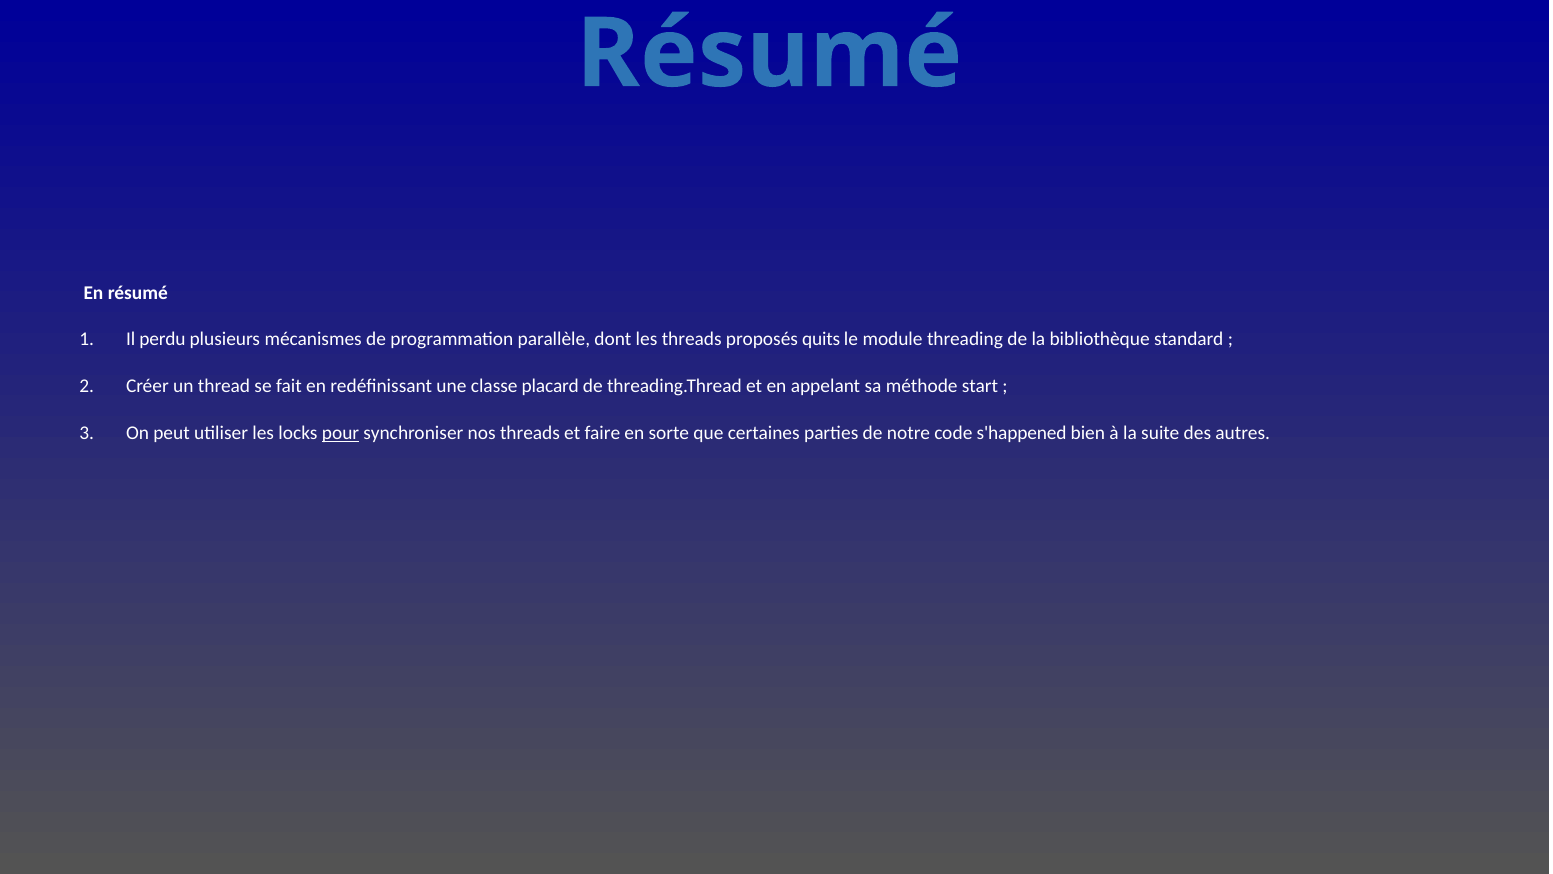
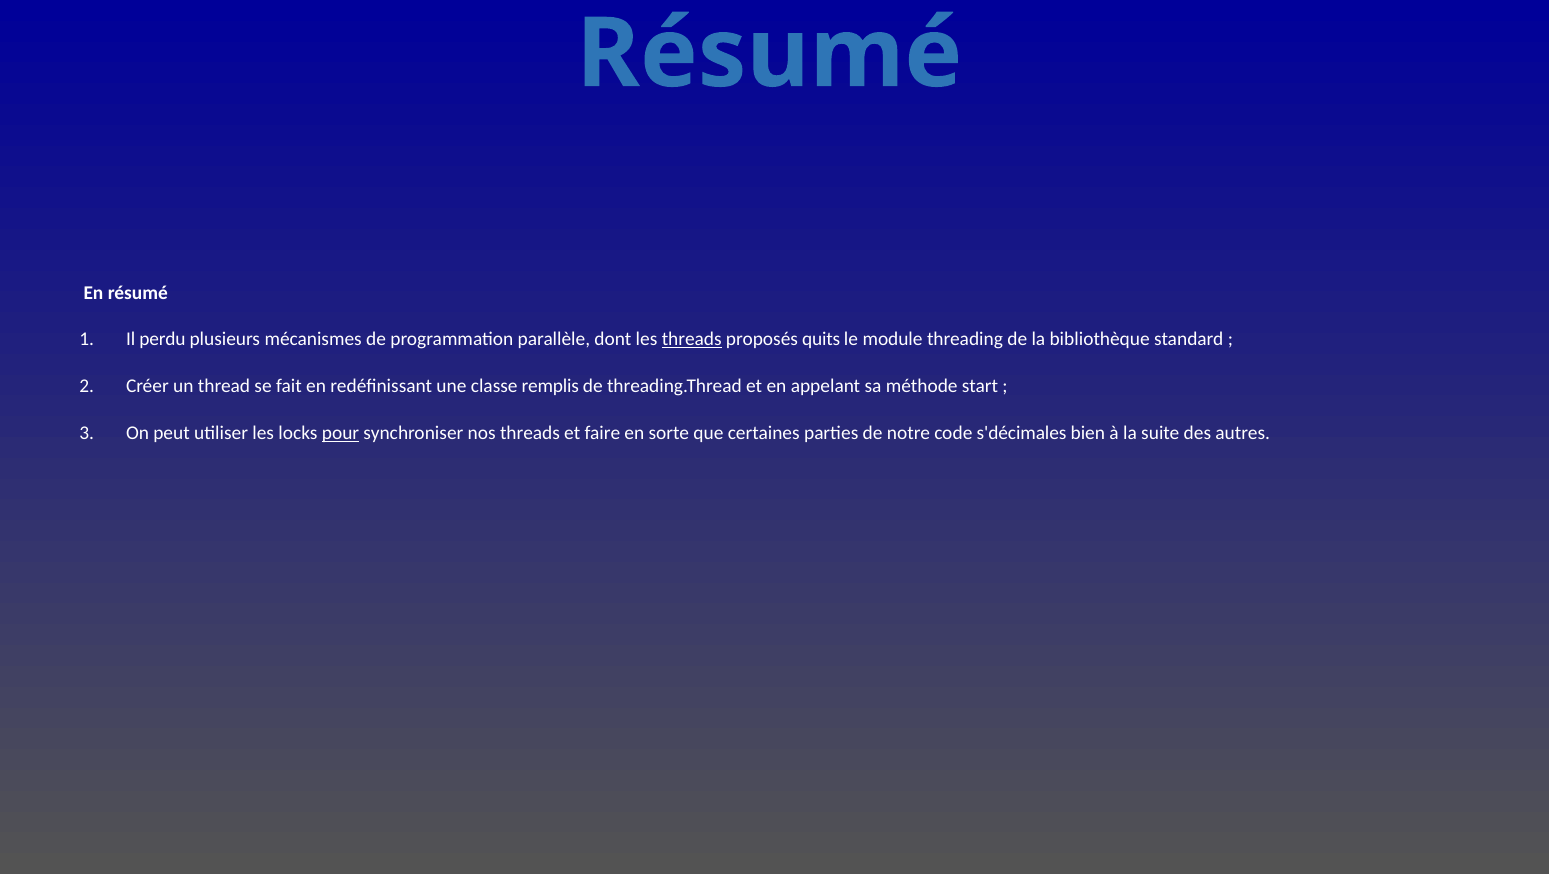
threads at (692, 339) underline: none -> present
placard: placard -> remplis
s'happened: s'happened -> s'décimales
